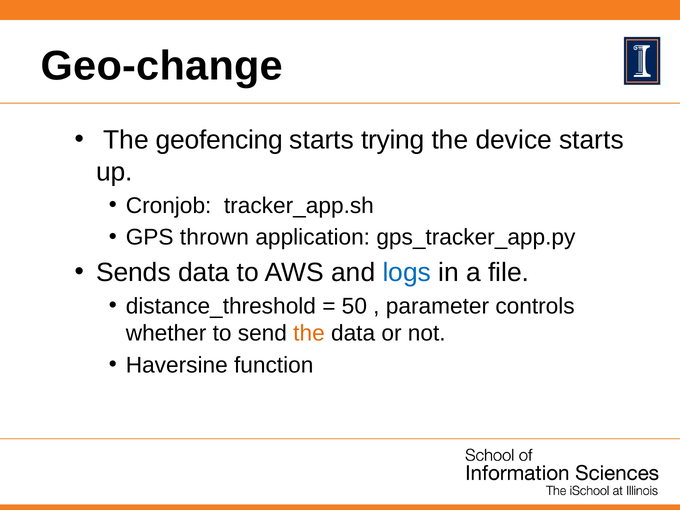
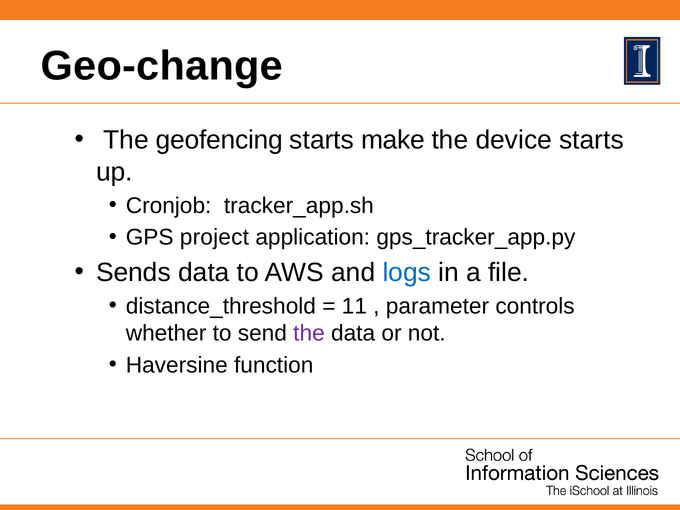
trying: trying -> make
thrown: thrown -> project
50: 50 -> 11
the at (309, 333) colour: orange -> purple
